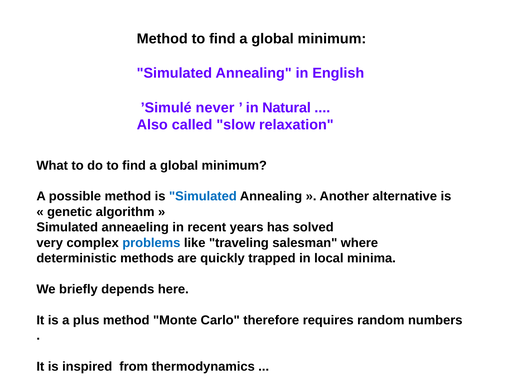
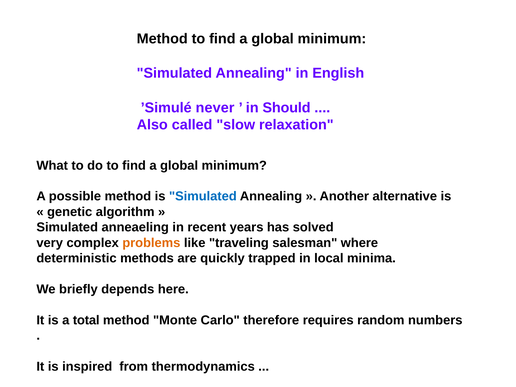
Natural: Natural -> Should
problems colour: blue -> orange
plus: plus -> total
